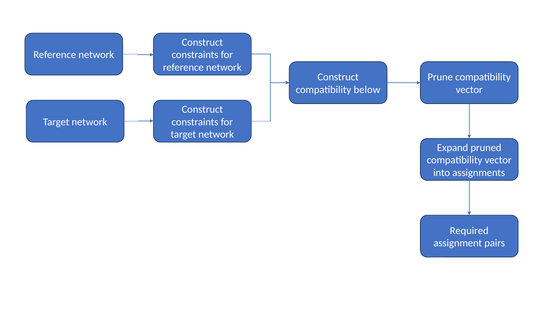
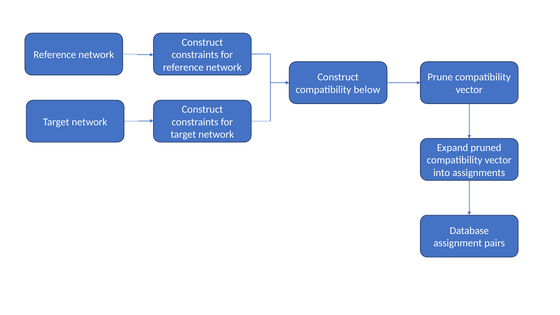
Required: Required -> Database
